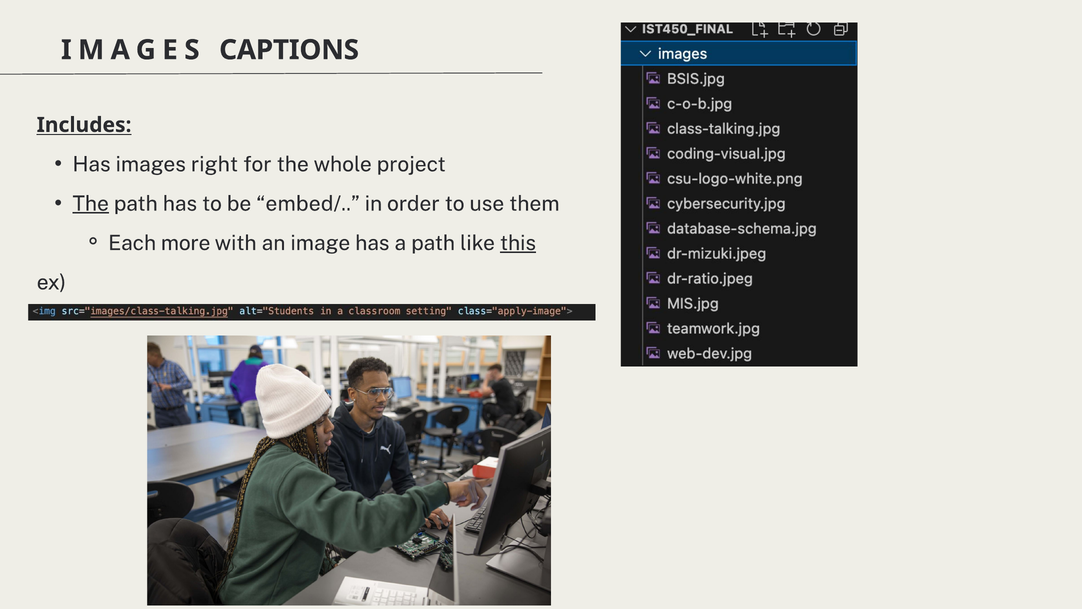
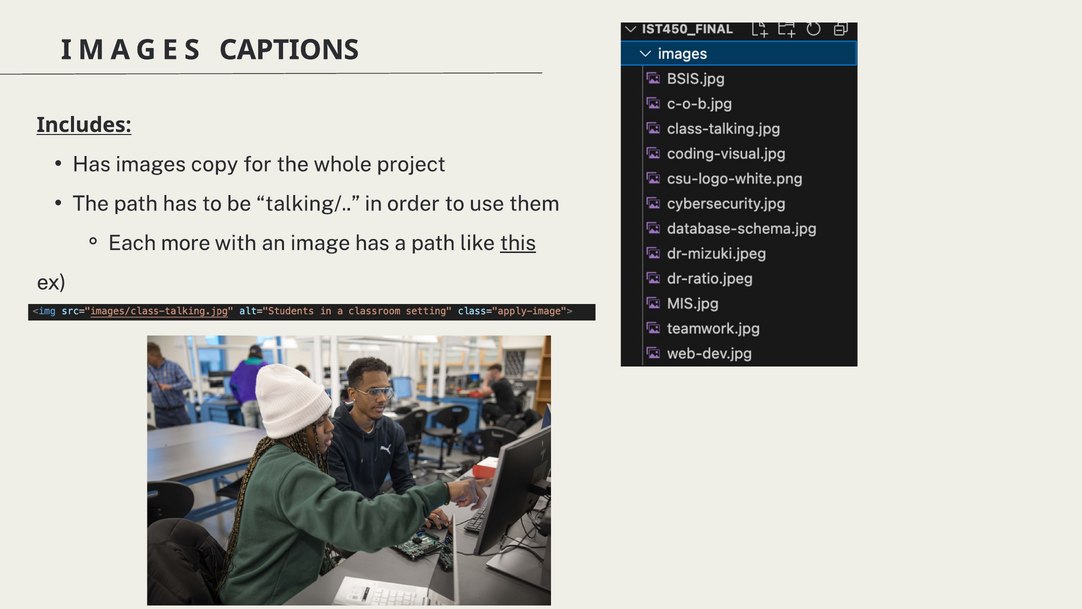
right: right -> copy
The at (91, 204) underline: present -> none
embed/: embed/ -> talking/
